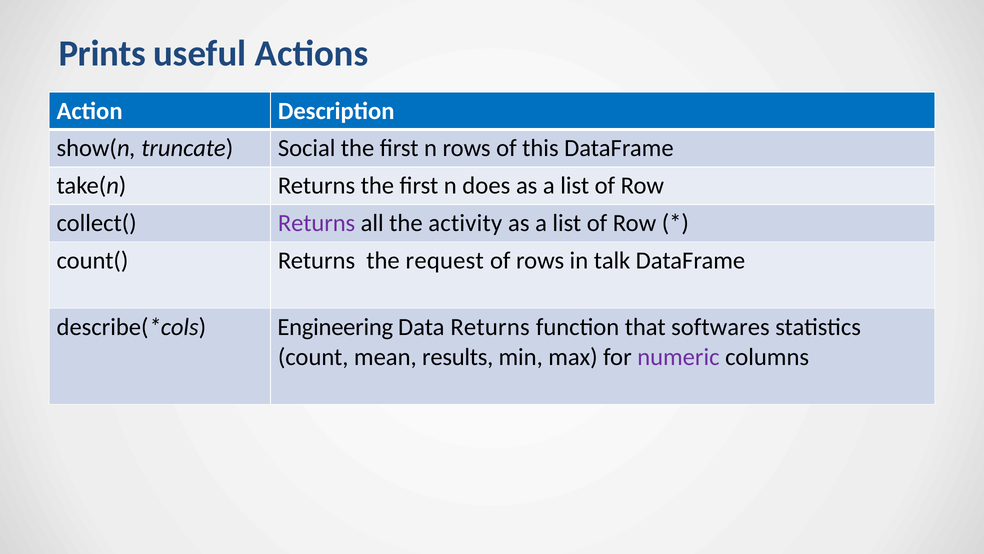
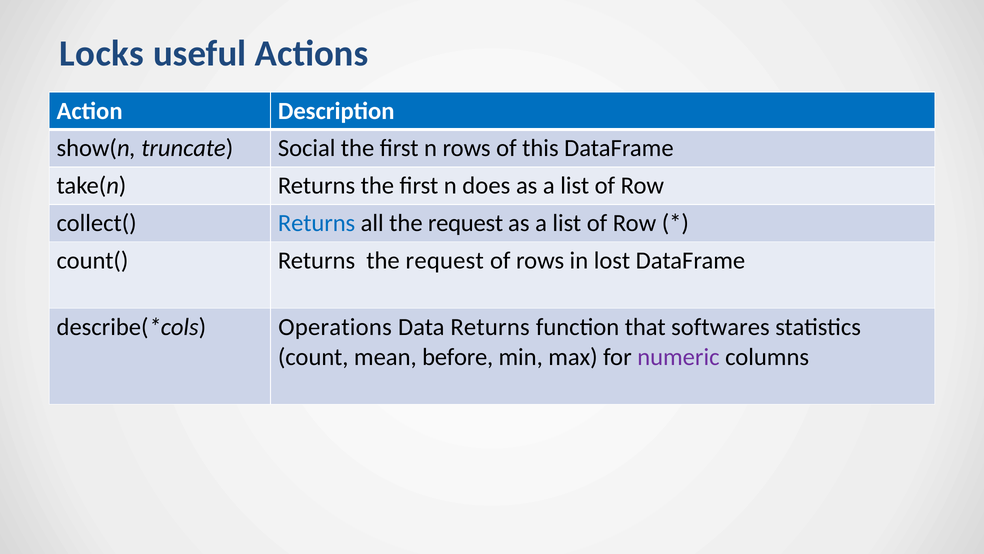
Prints: Prints -> Locks
Returns at (317, 223) colour: purple -> blue
all the activity: activity -> request
talk: talk -> lost
Engineering: Engineering -> Operations
results: results -> before
